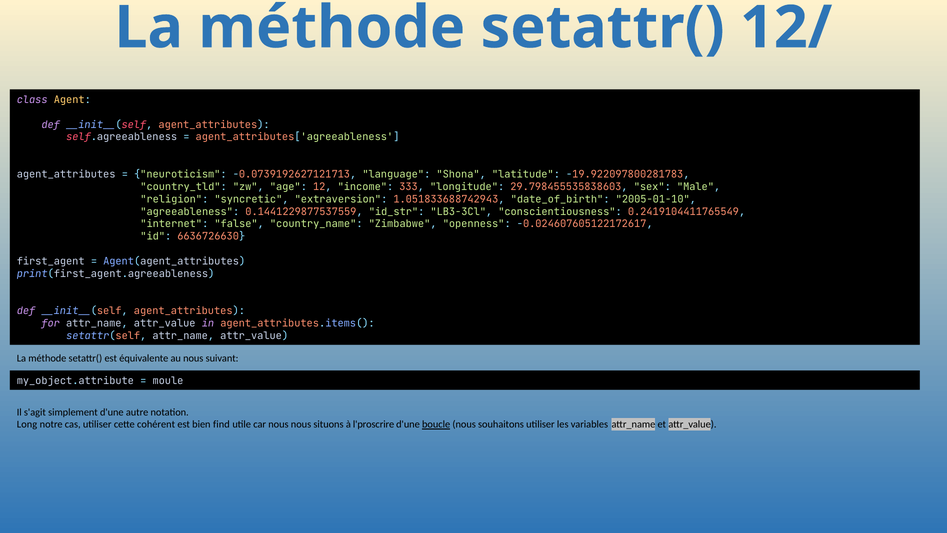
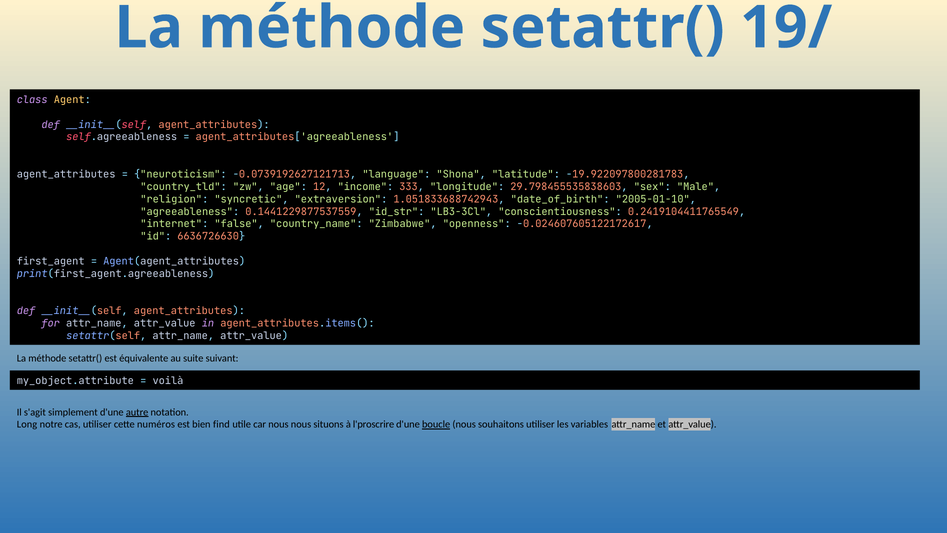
12/: 12/ -> 19/
au nous: nous -> suite
moule: moule -> voilà
autre underline: none -> present
cohérent: cohérent -> numéros
